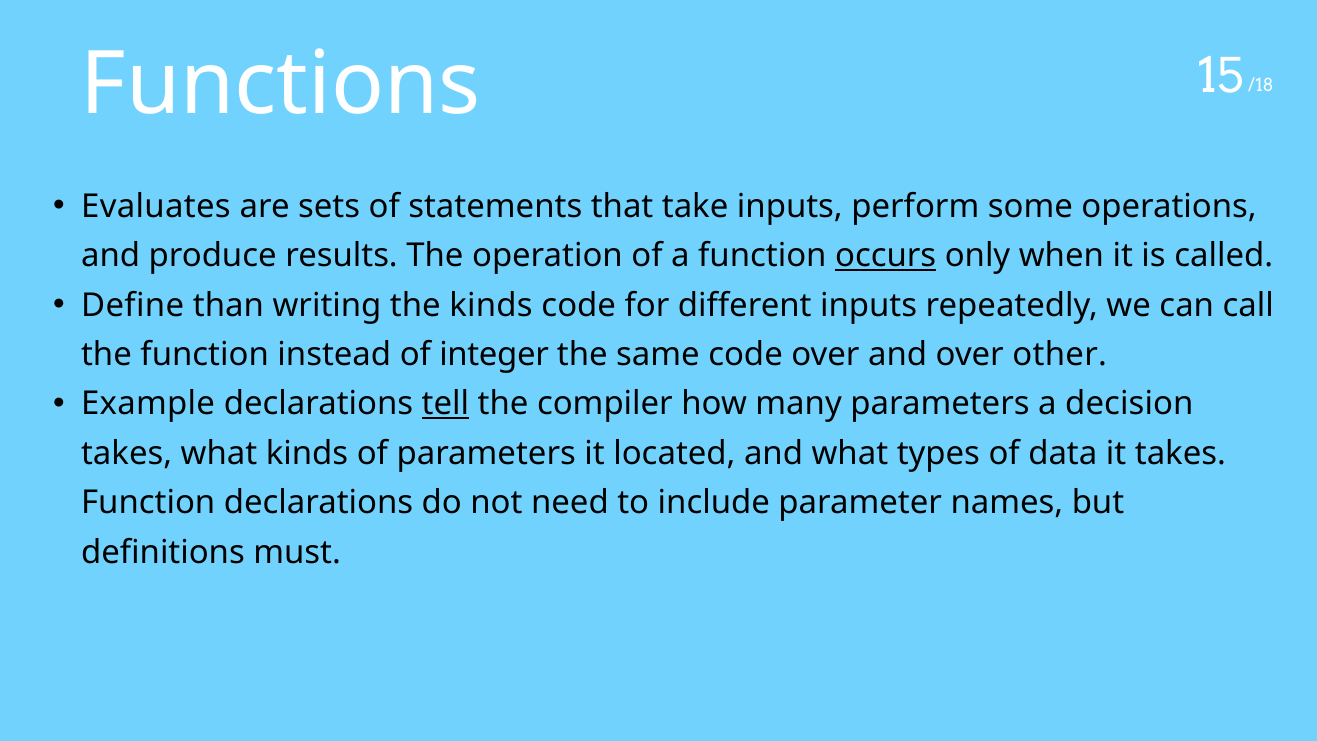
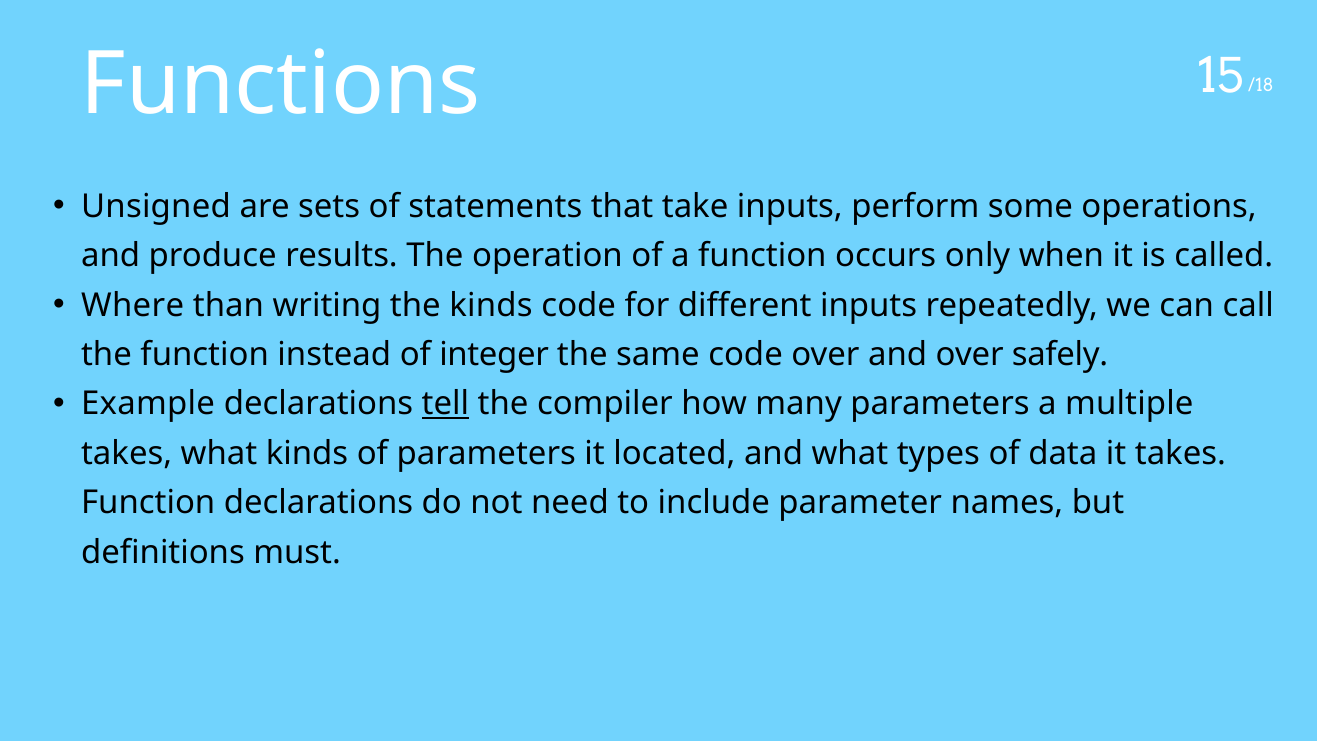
Evaluates: Evaluates -> Unsigned
occurs underline: present -> none
Define: Define -> Where
other: other -> safely
decision: decision -> multiple
